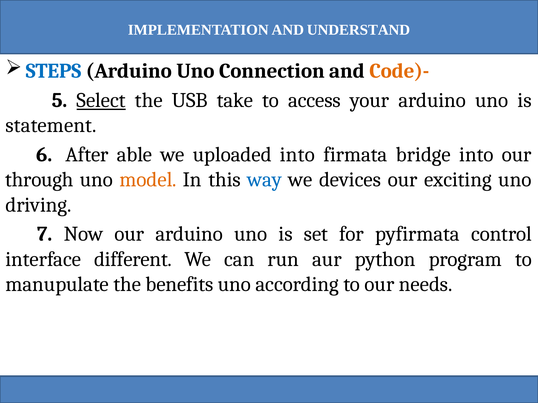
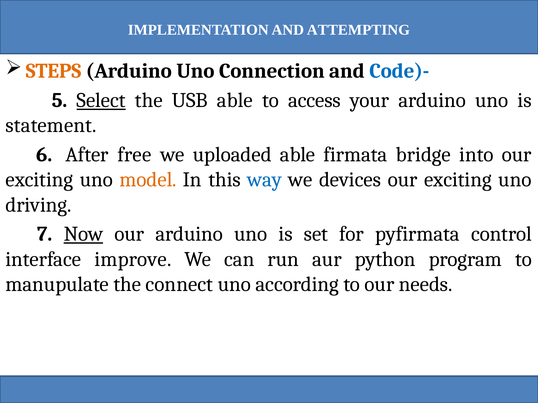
UNDERSTAND: UNDERSTAND -> ATTEMPTING
STEPS colour: blue -> orange
Code)- colour: orange -> blue
USB take: take -> able
able: able -> free
uploaded into: into -> able
through at (39, 180): through -> exciting
Now underline: none -> present
different: different -> improve
benefits: benefits -> connect
